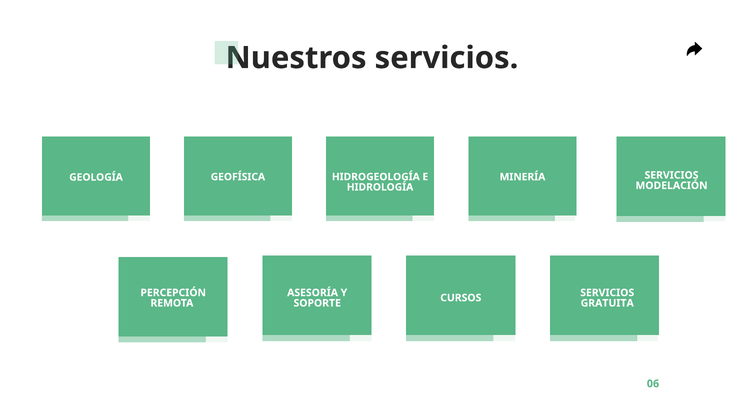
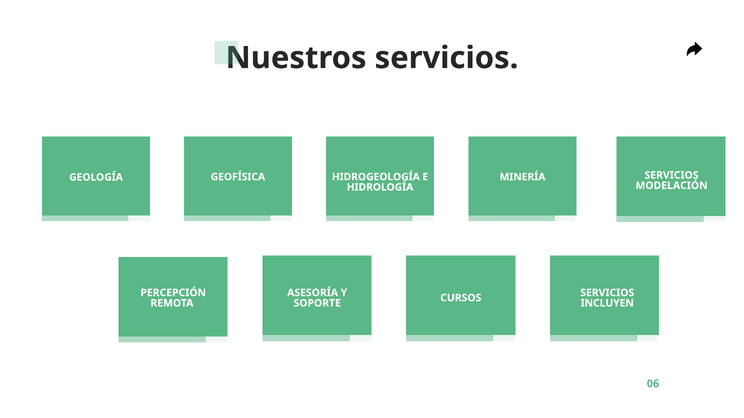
GRATUITA: GRATUITA -> INCLUYEN
